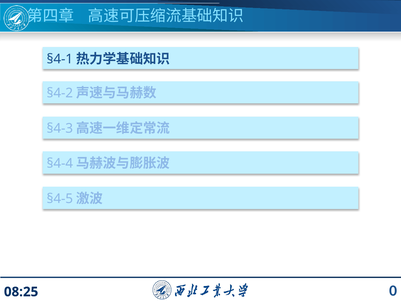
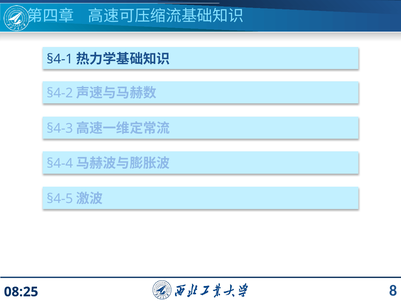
0: 0 -> 8
